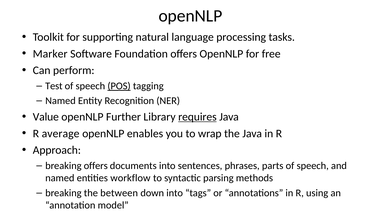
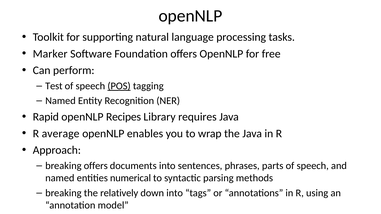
Value: Value -> Rapid
Further: Further -> Recipes
requires underline: present -> none
workflow: workflow -> numerical
between: between -> relatively
